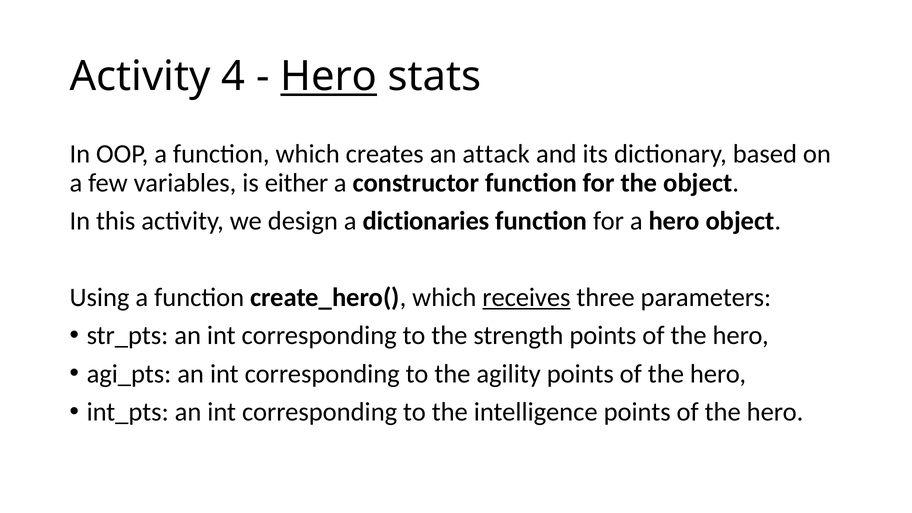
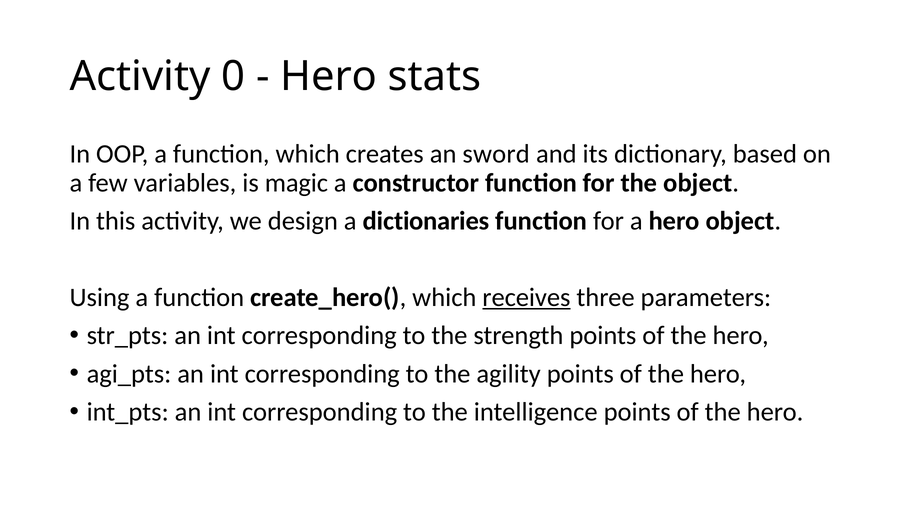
4: 4 -> 0
Hero at (329, 77) underline: present -> none
attack: attack -> sword
either: either -> magic
